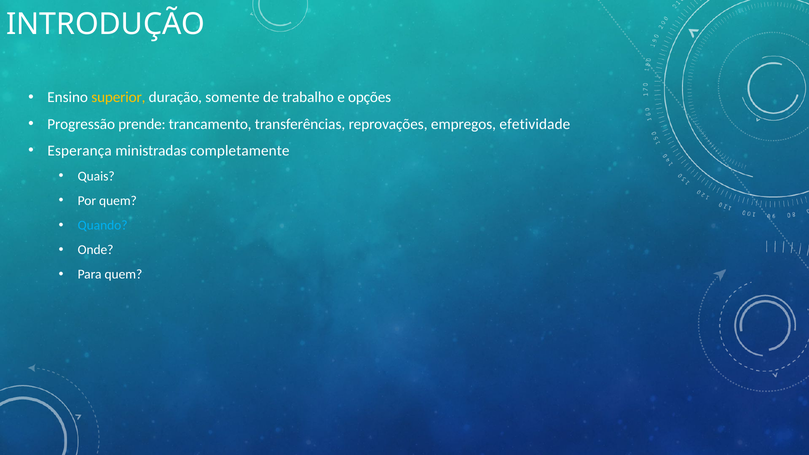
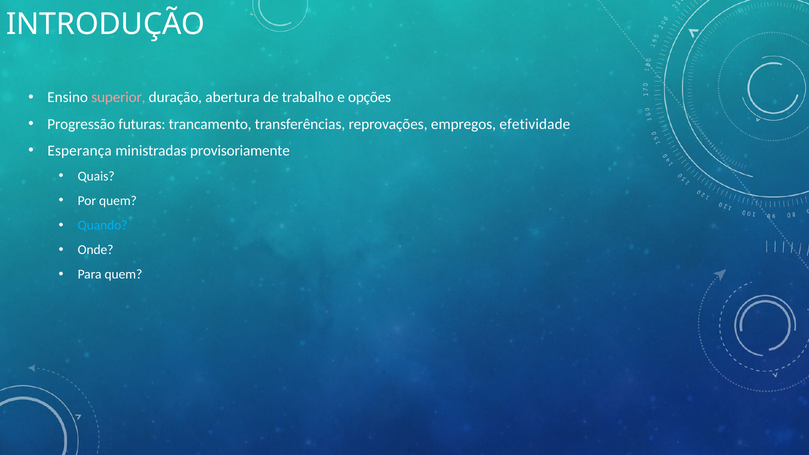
superior colour: yellow -> pink
somente: somente -> abertura
prende: prende -> futuras
completamente: completamente -> provisoriamente
